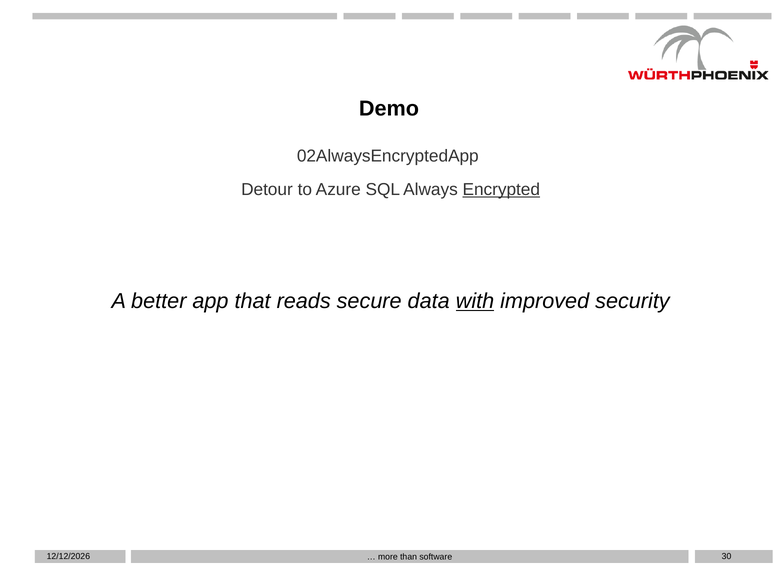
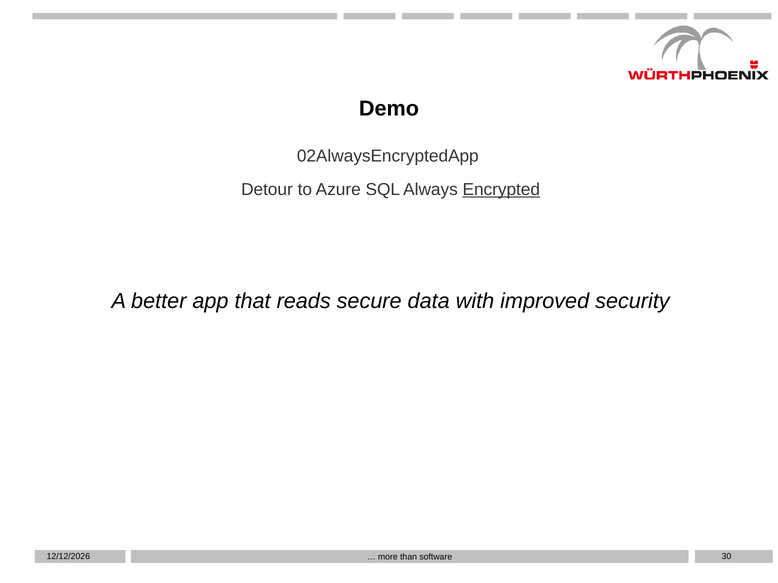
with underline: present -> none
